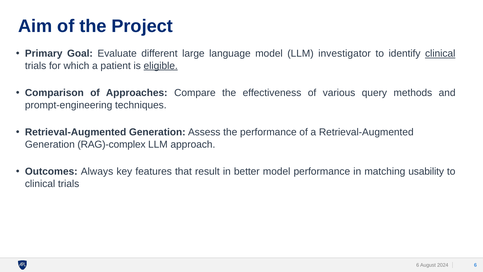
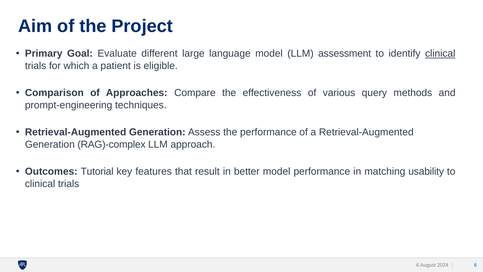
investigator: investigator -> assessment
eligible underline: present -> none
Always: Always -> Tutorial
